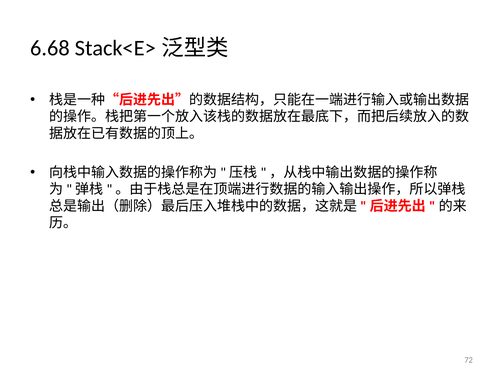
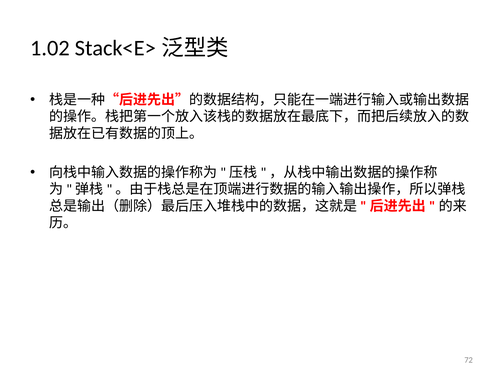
6.68: 6.68 -> 1.02
